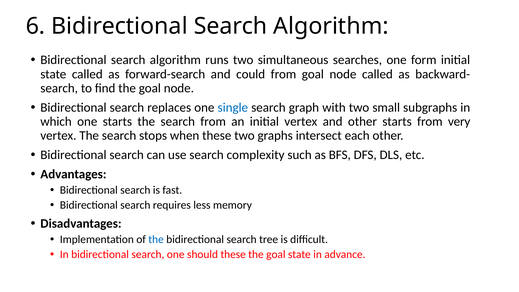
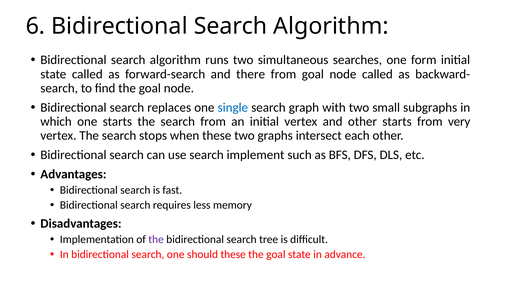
could: could -> there
complexity: complexity -> implement
the at (156, 239) colour: blue -> purple
